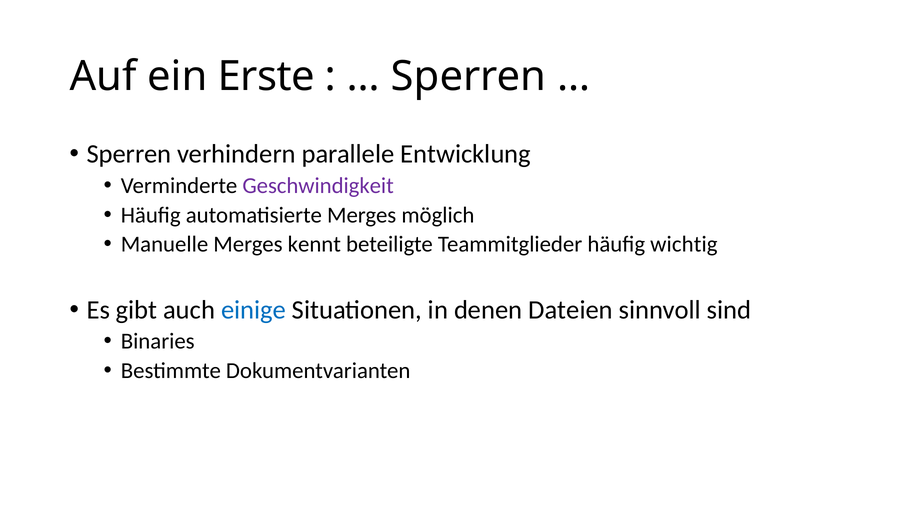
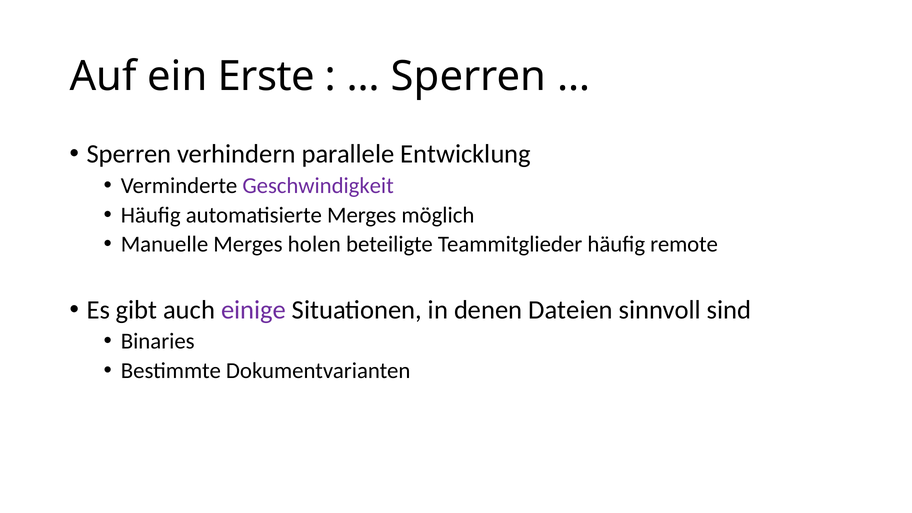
kennt: kennt -> holen
wichtig: wichtig -> remote
einige colour: blue -> purple
